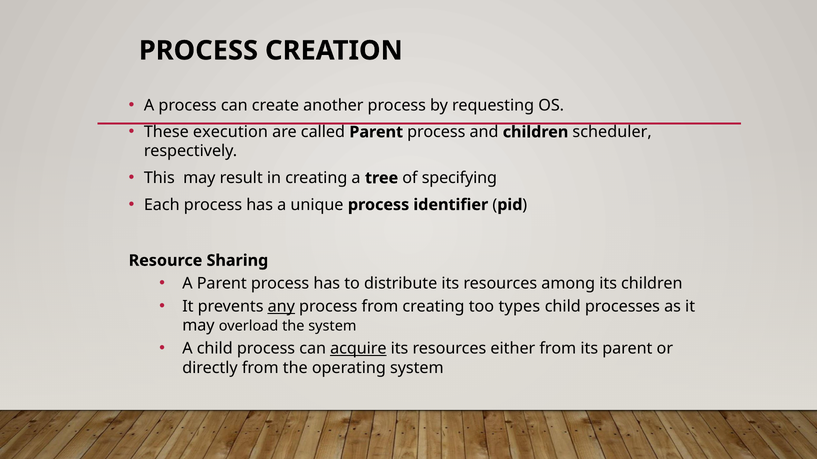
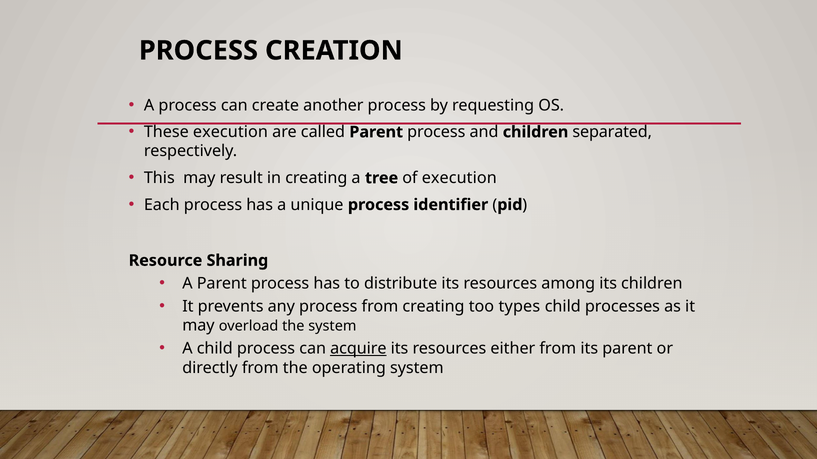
scheduler: scheduler -> separated
of specifying: specifying -> execution
any underline: present -> none
